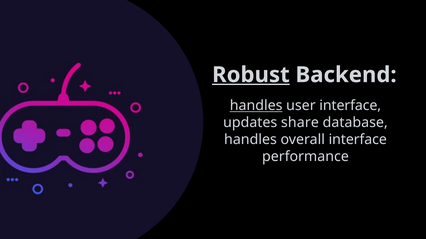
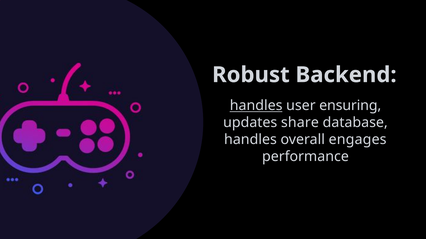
Robust underline: present -> none
user interface: interface -> ensuring
overall interface: interface -> engages
